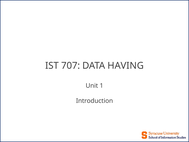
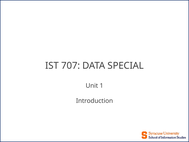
HAVING: HAVING -> SPECIAL
